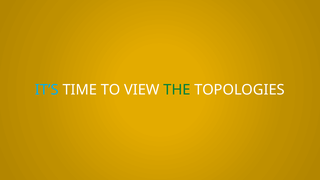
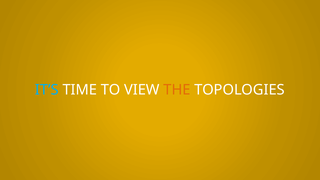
THE colour: green -> orange
